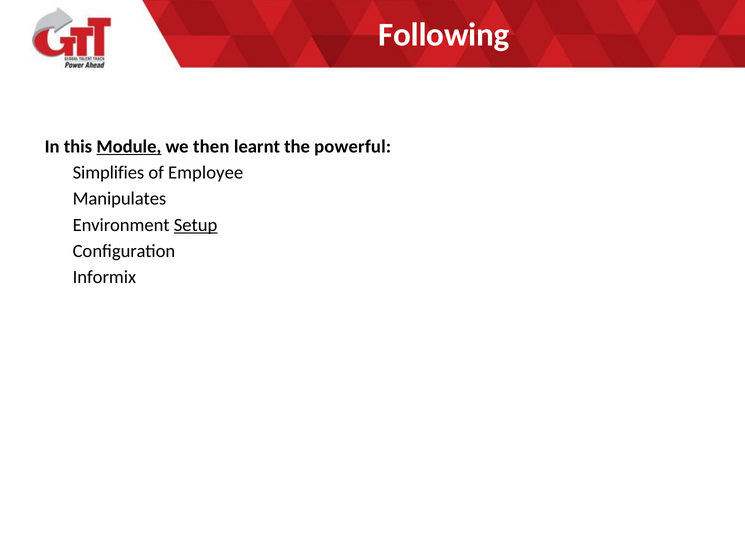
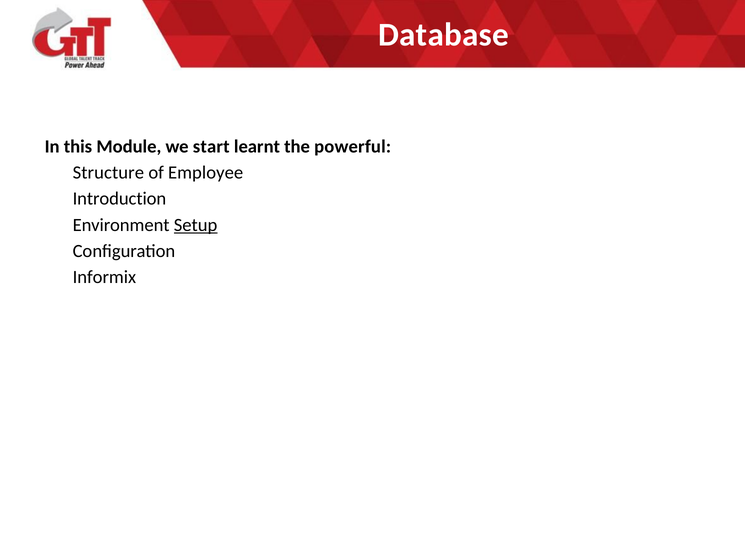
Following: Following -> Database
Module underline: present -> none
then: then -> start
Simplifies: Simplifies -> Structure
Manipulates: Manipulates -> Introduction
